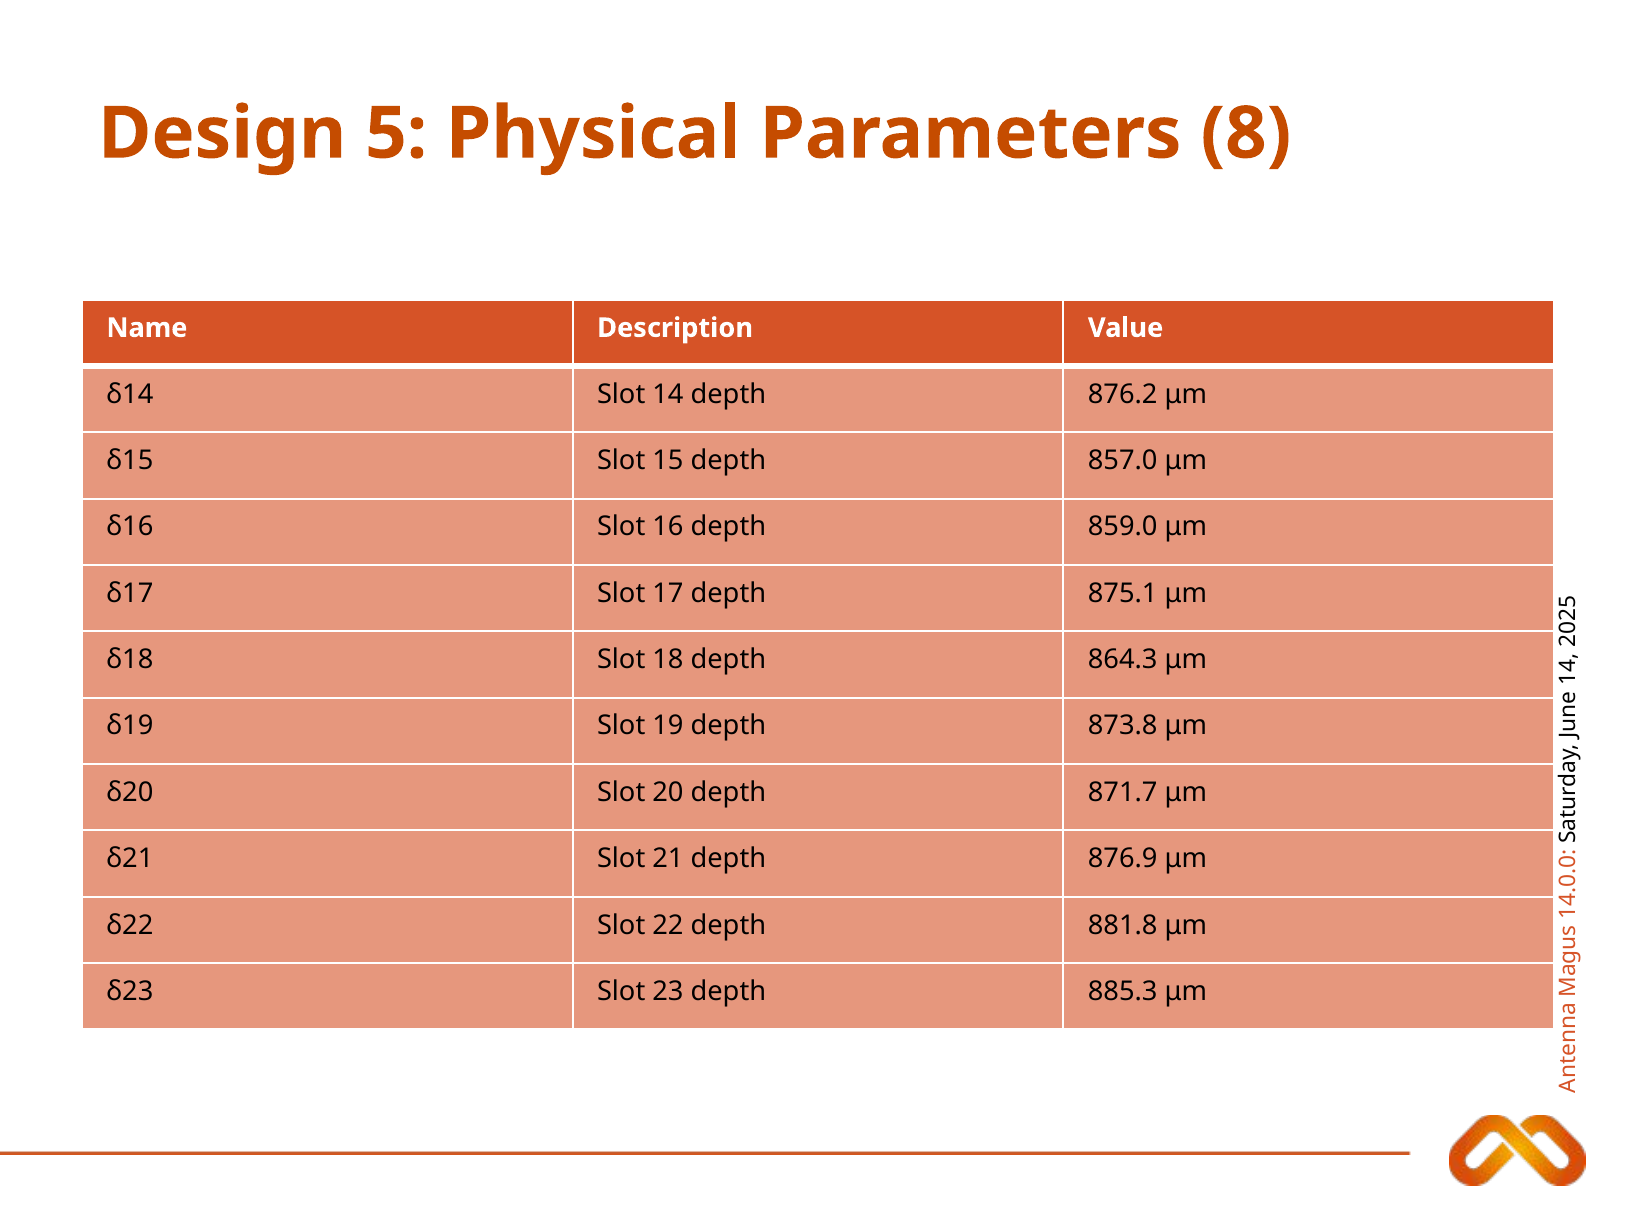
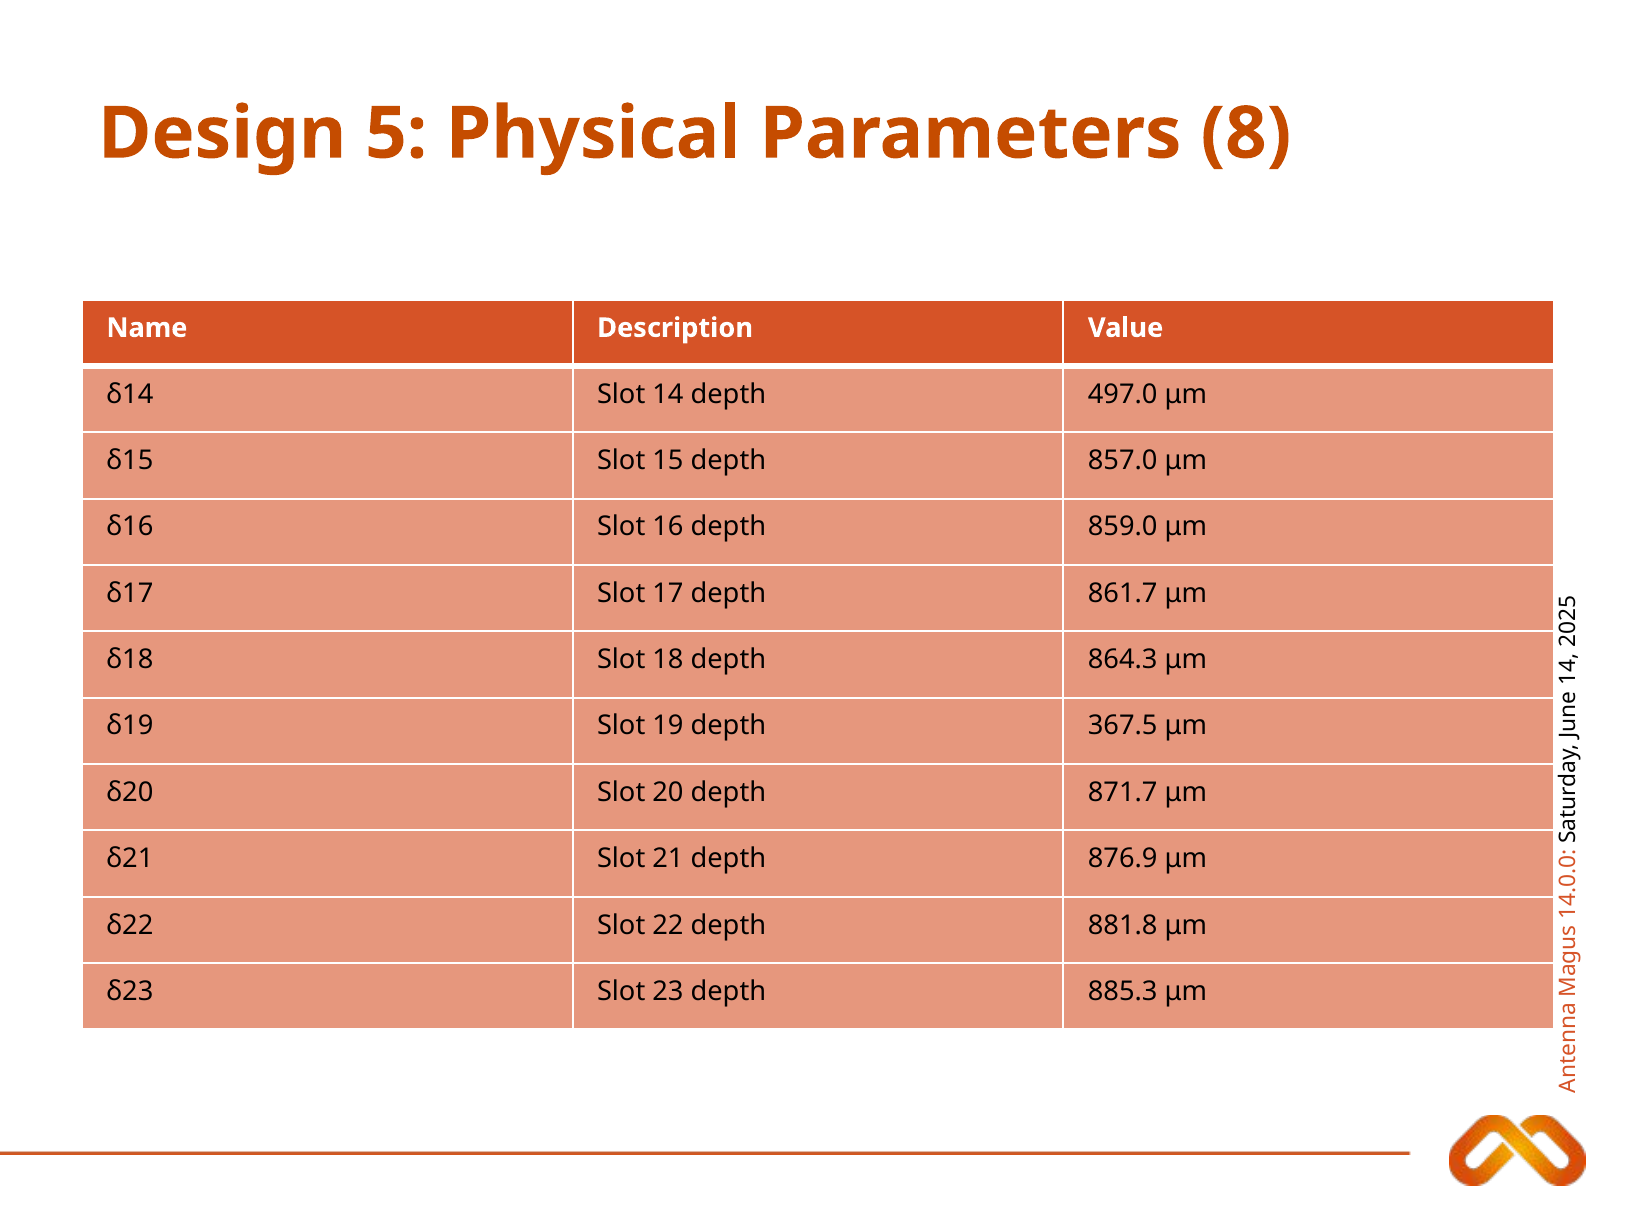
876.2: 876.2 -> 497.0
875.1: 875.1 -> 861.7
873.8: 873.8 -> 367.5
